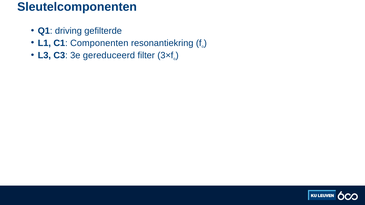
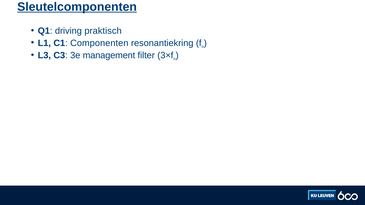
Sleutelcomponenten underline: none -> present
gefilterde: gefilterde -> praktisch
gereduceerd: gereduceerd -> management
